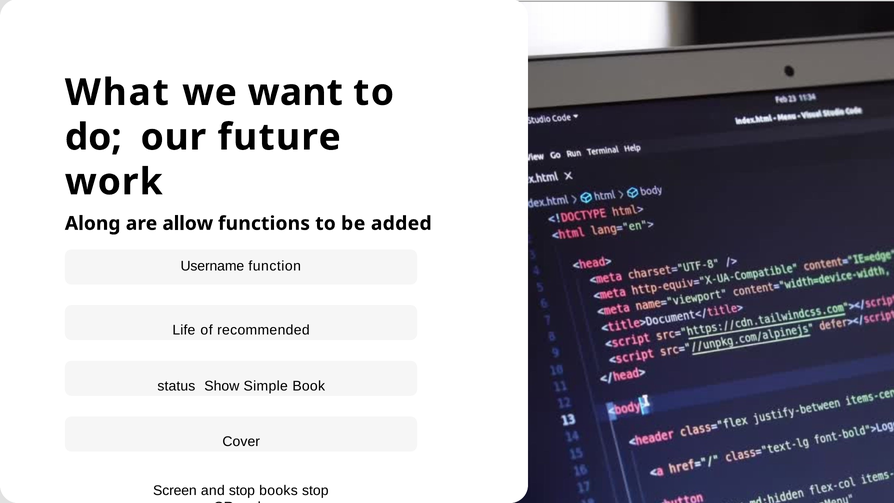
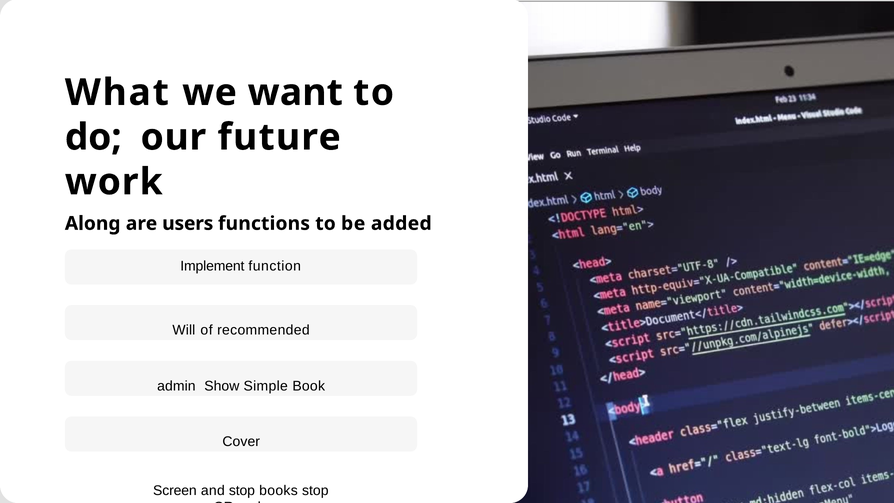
allow: allow -> users
Username: Username -> Implement
Life: Life -> Will
status: status -> admin
